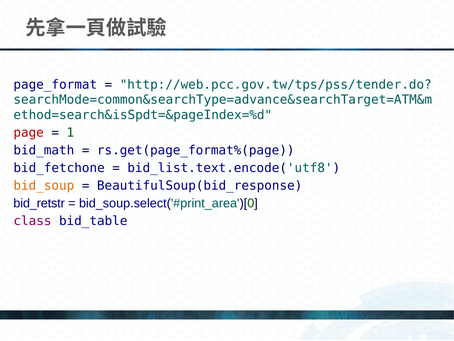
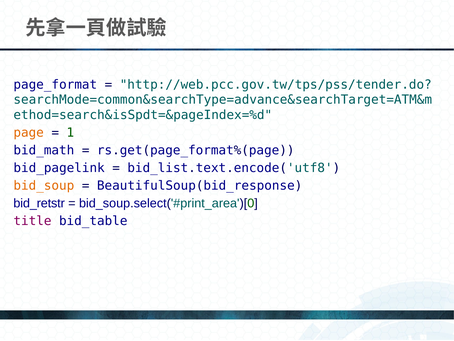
page colour: red -> orange
bid_fetchone: bid_fetchone -> bid_pagelink
class: class -> title
